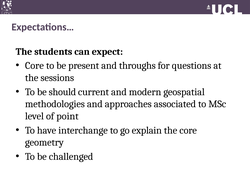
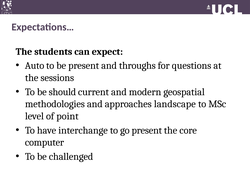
Core at (34, 65): Core -> Auto
associated: associated -> landscape
go explain: explain -> present
geometry: geometry -> computer
